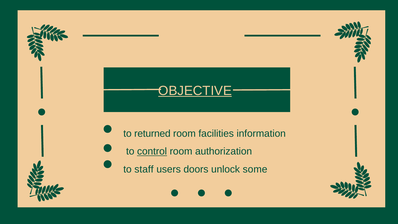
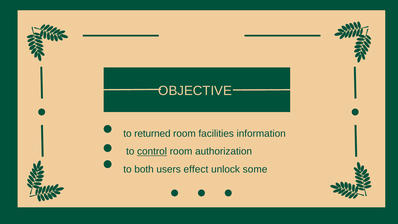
OBJECTIVE underline: present -> none
staff: staff -> both
doors: doors -> effect
